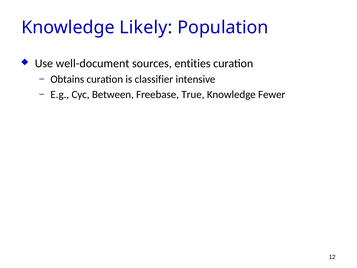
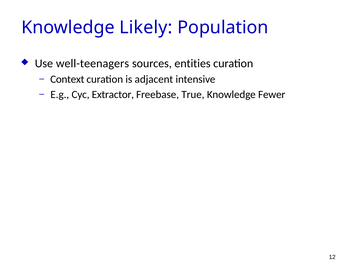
well-document: well-document -> well-teenagers
Obtains: Obtains -> Context
classifier: classifier -> adjacent
Between: Between -> Extractor
